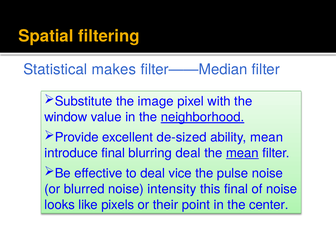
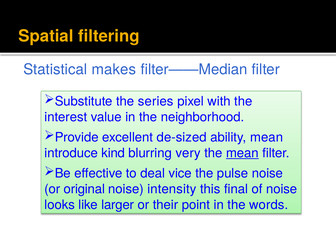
image: image -> series
window: window -> interest
neighborhood underline: present -> none
introduce final: final -> kind
blurring deal: deal -> very
blurred: blurred -> original
pixels: pixels -> larger
center: center -> words
